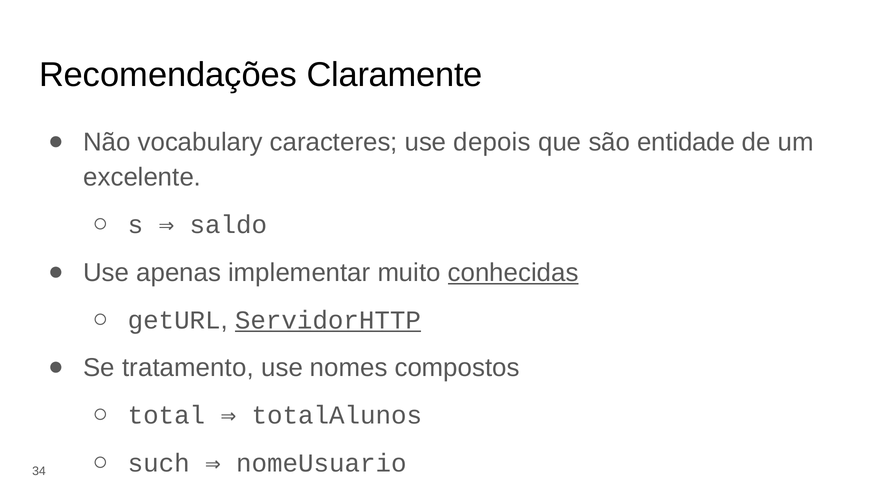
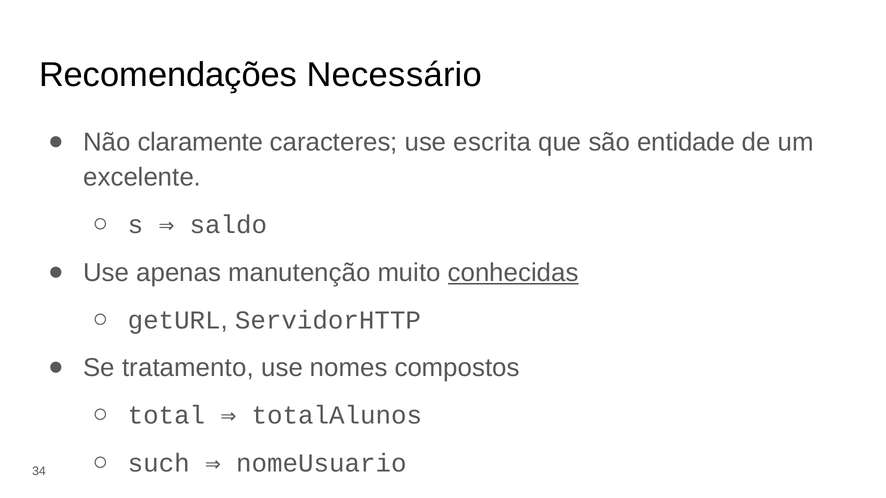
Claramente: Claramente -> Necessário
vocabulary: vocabulary -> claramente
depois: depois -> escrita
implementar: implementar -> manutenção
ServidorHTTP underline: present -> none
